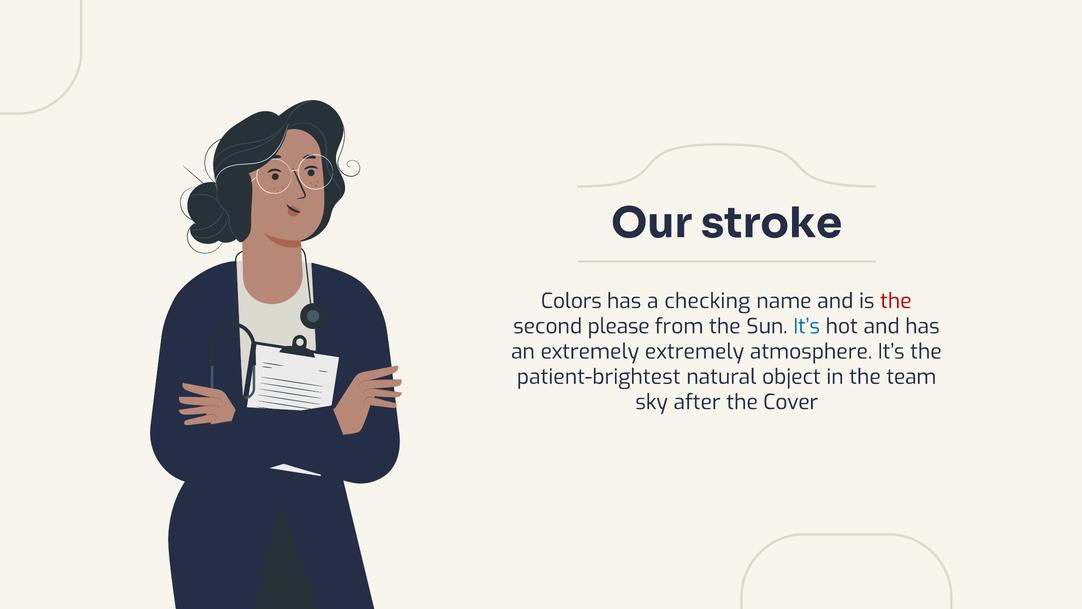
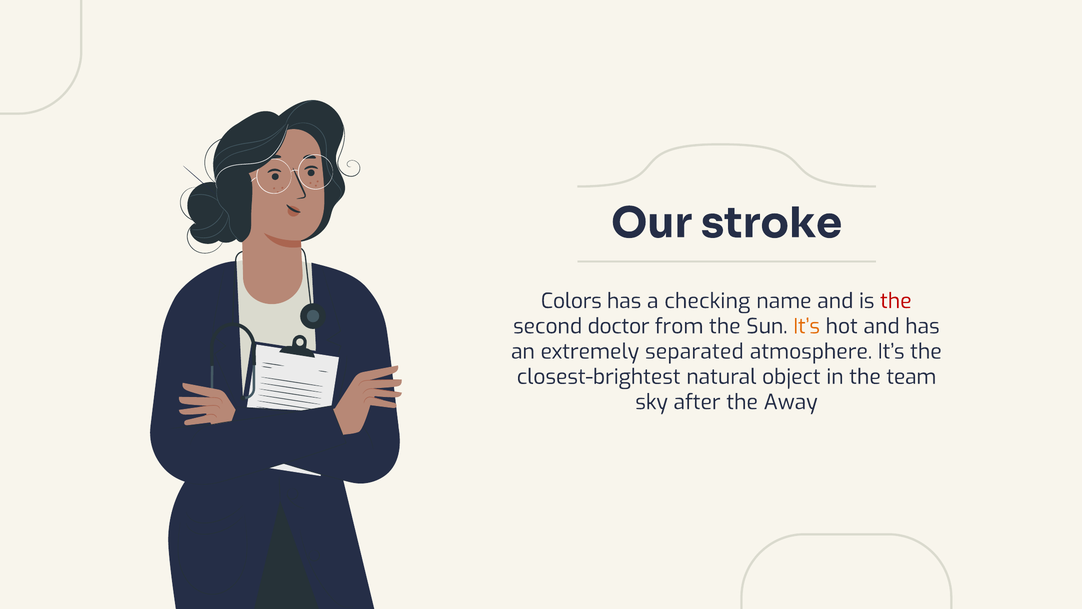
please: please -> doctor
It’s at (807, 326) colour: blue -> orange
extremely extremely: extremely -> separated
patient-brightest: patient-brightest -> closest-brightest
Cover: Cover -> Away
